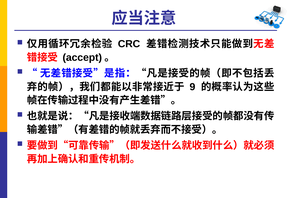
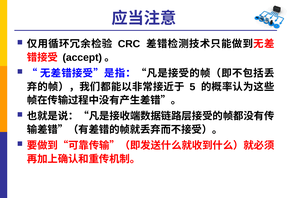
9: 9 -> 5
